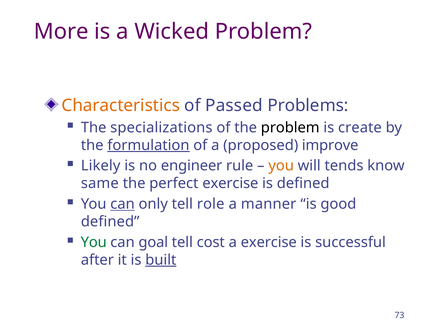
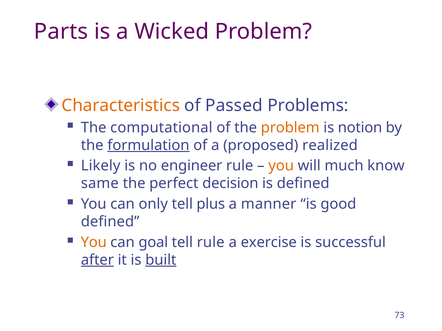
More: More -> Parts
specializations: specializations -> computational
problem at (290, 128) colour: black -> orange
create: create -> notion
improve: improve -> realized
tends: tends -> much
perfect exercise: exercise -> decision
can at (122, 204) underline: present -> none
role: role -> plus
You at (94, 243) colour: green -> orange
tell cost: cost -> rule
after underline: none -> present
